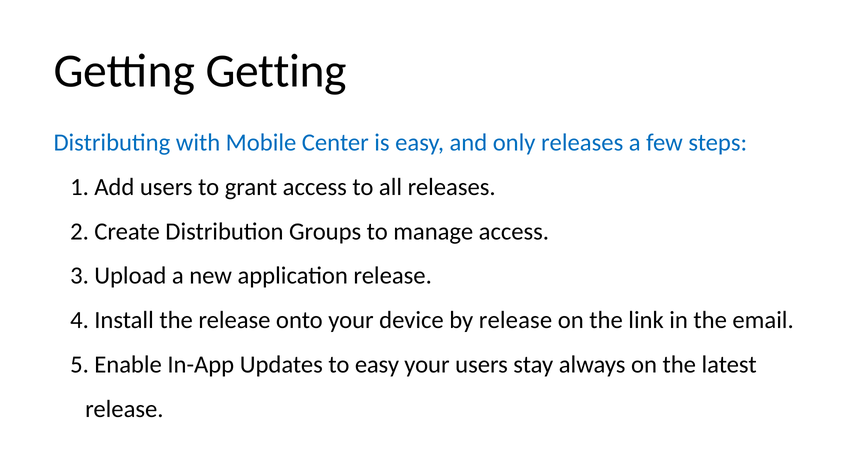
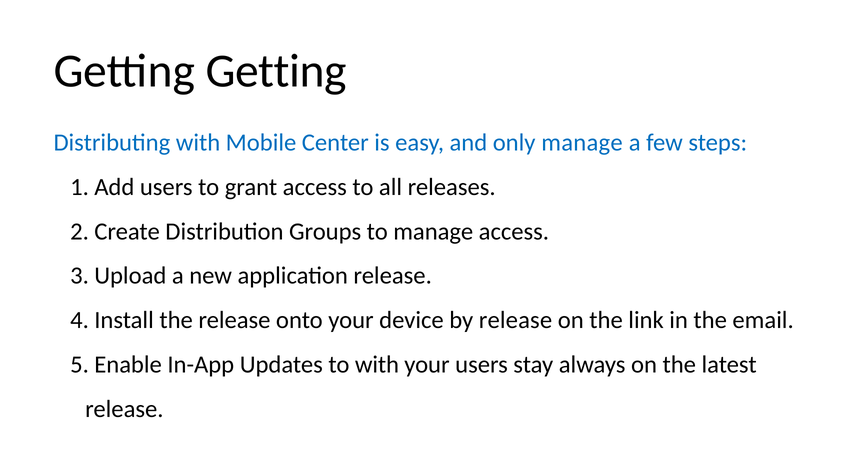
only releases: releases -> manage
to easy: easy -> with
